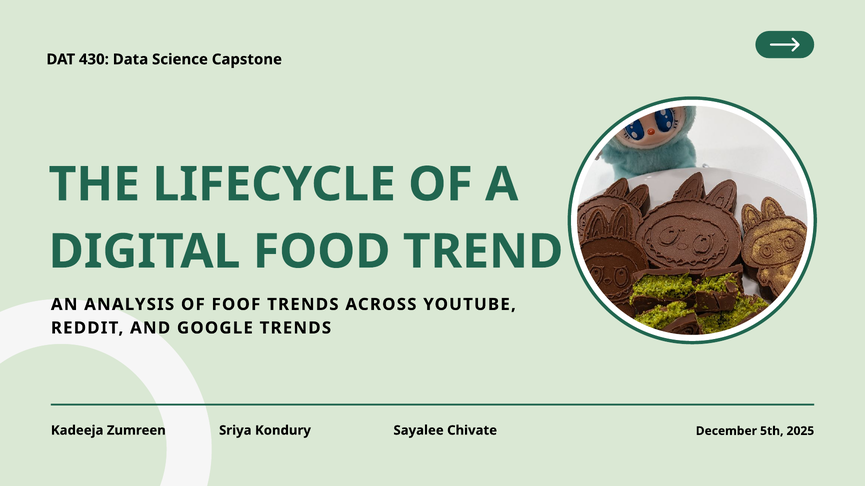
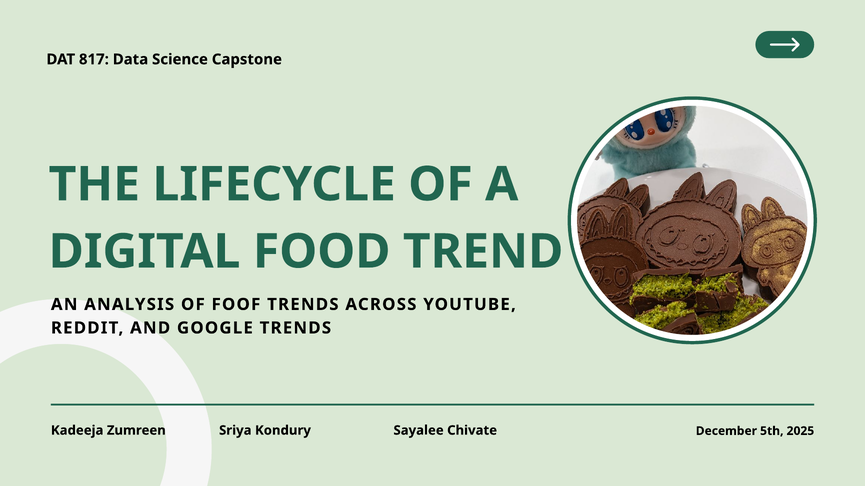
430: 430 -> 817
